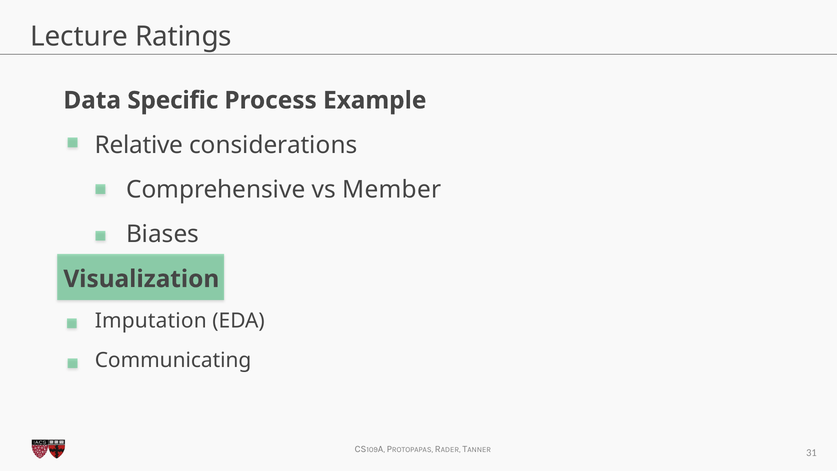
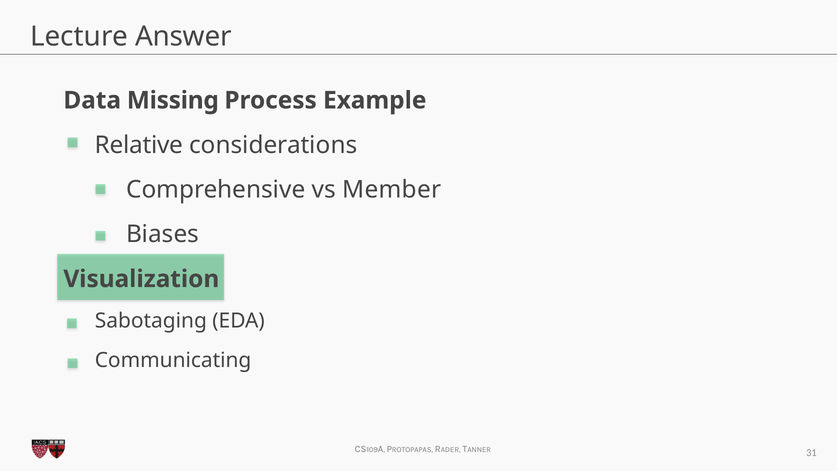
Ratings: Ratings -> Answer
Specific: Specific -> Missing
Imputation: Imputation -> Sabotaging
